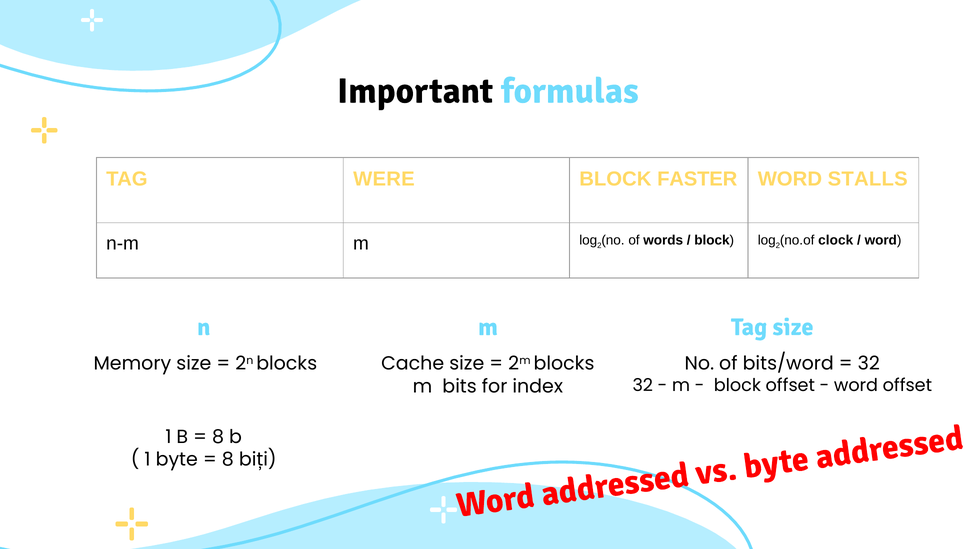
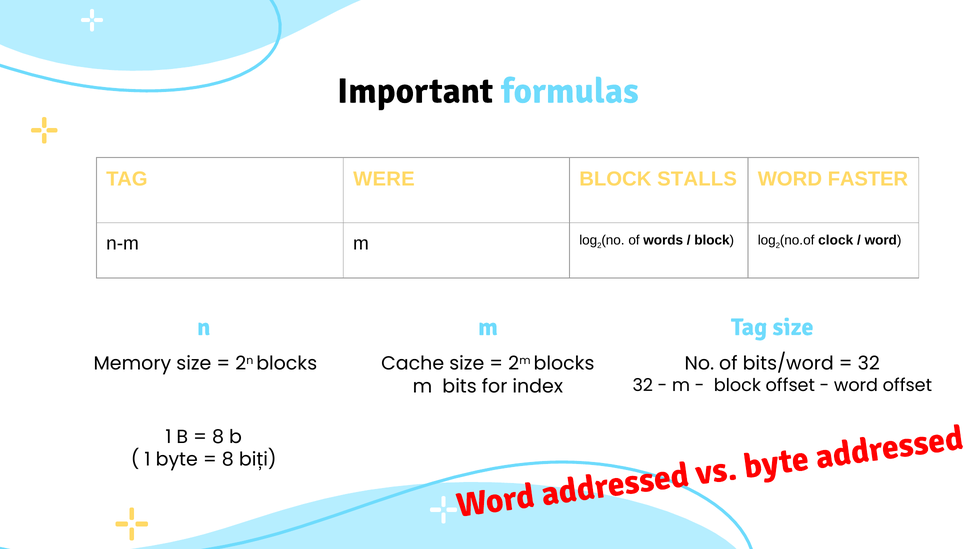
FASTER: FASTER -> STALLS
STALLS: STALLS -> FASTER
